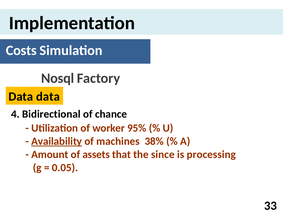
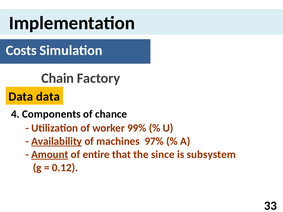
Nosql: Nosql -> Chain
Bidirectional: Bidirectional -> Components
95%: 95% -> 99%
38%: 38% -> 97%
Amount underline: none -> present
assets: assets -> entire
processing: processing -> subsystem
0.05: 0.05 -> 0.12
